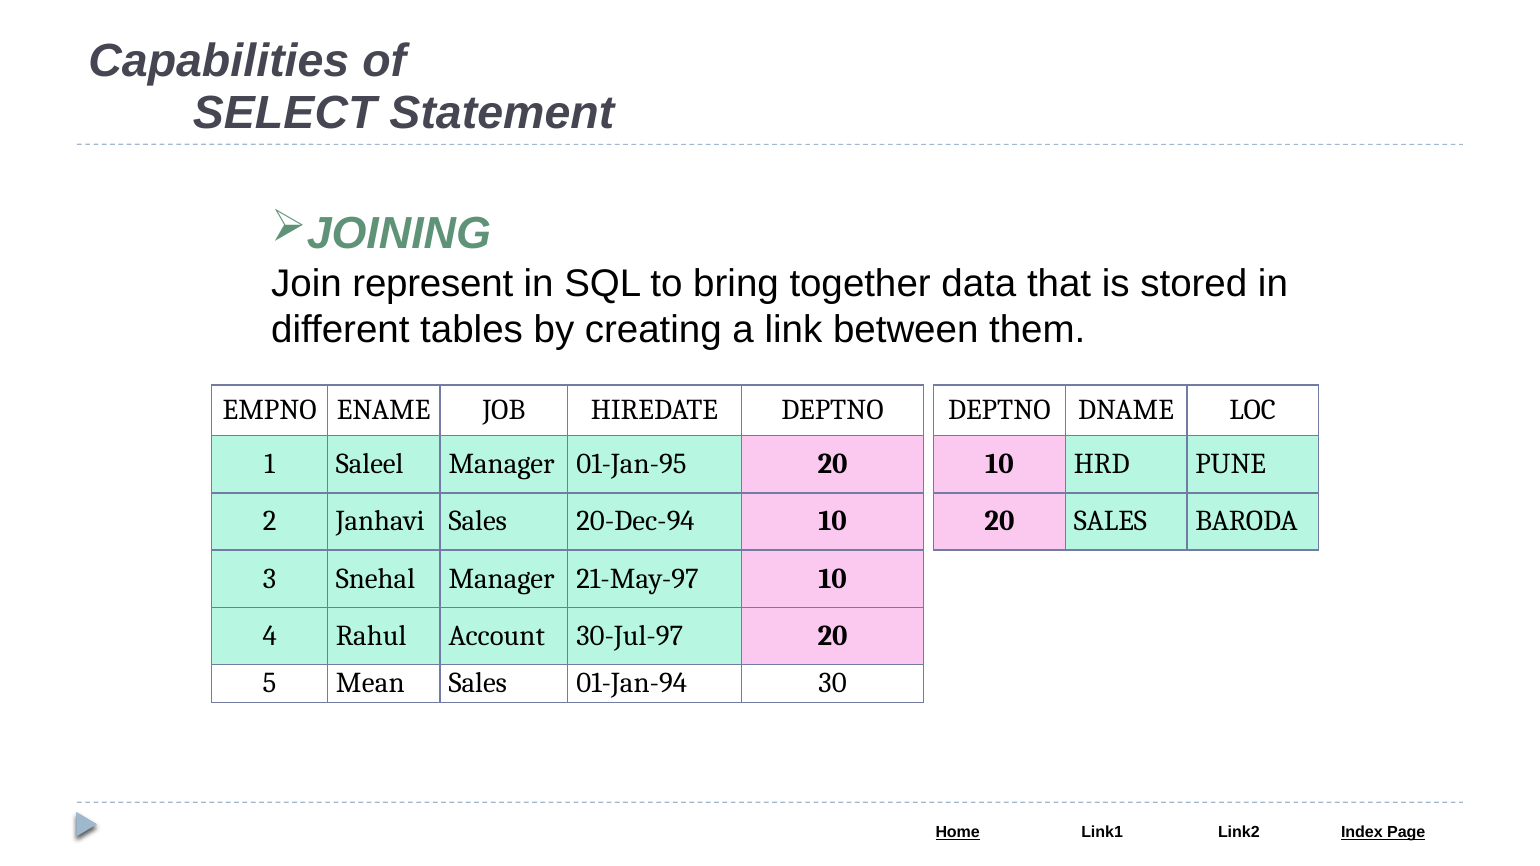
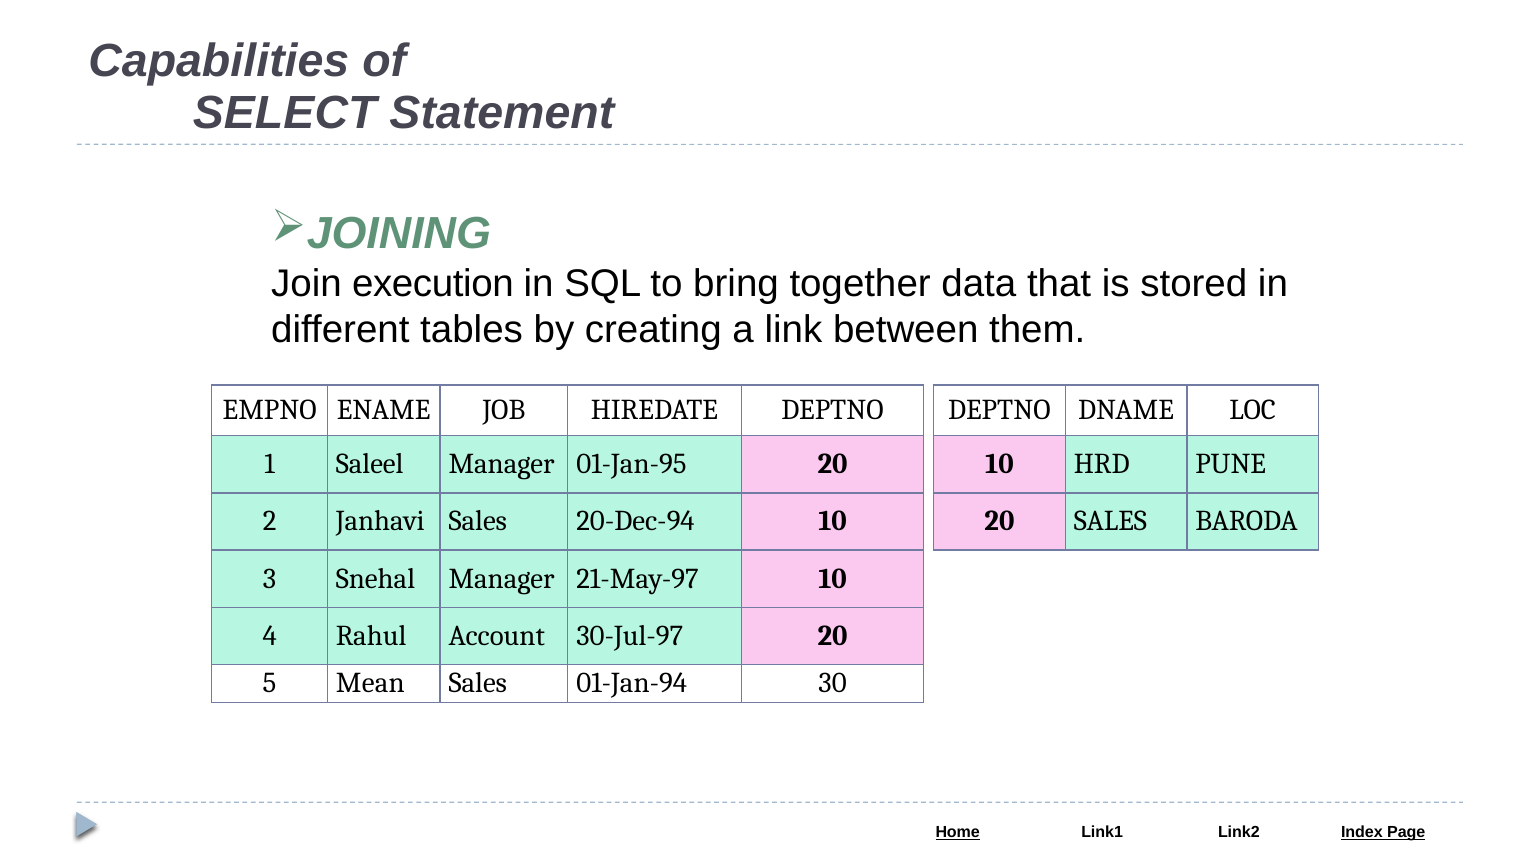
represent: represent -> execution
